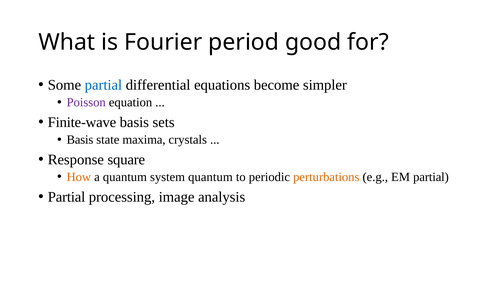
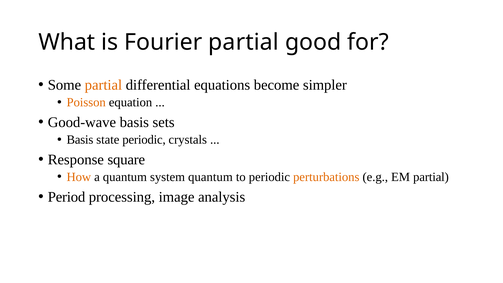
Fourier period: period -> partial
partial at (103, 85) colour: blue -> orange
Poisson colour: purple -> orange
Finite-wave: Finite-wave -> Good-wave
state maxima: maxima -> periodic
Partial at (67, 197): Partial -> Period
